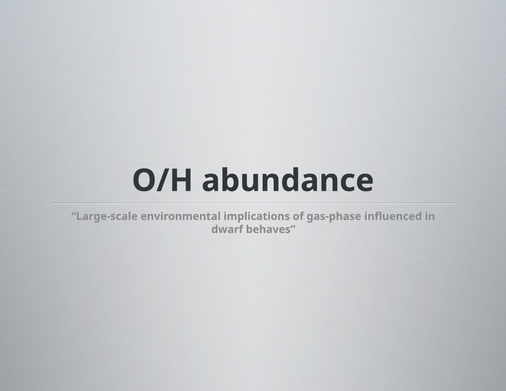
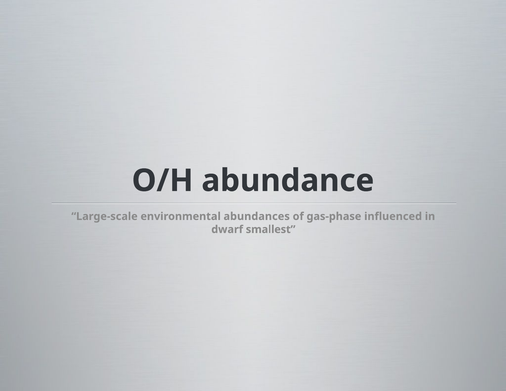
implications: implications -> abundances
behaves: behaves -> smallest
